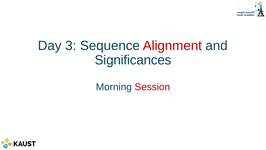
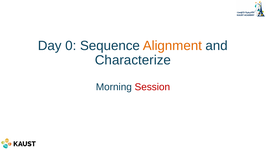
3: 3 -> 0
Alignment colour: red -> orange
Significances: Significances -> Characterize
